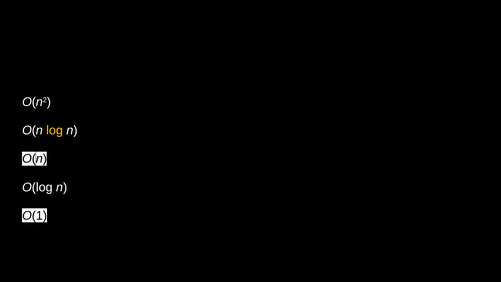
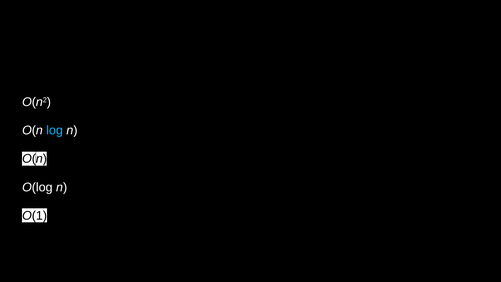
log colour: yellow -> light blue
